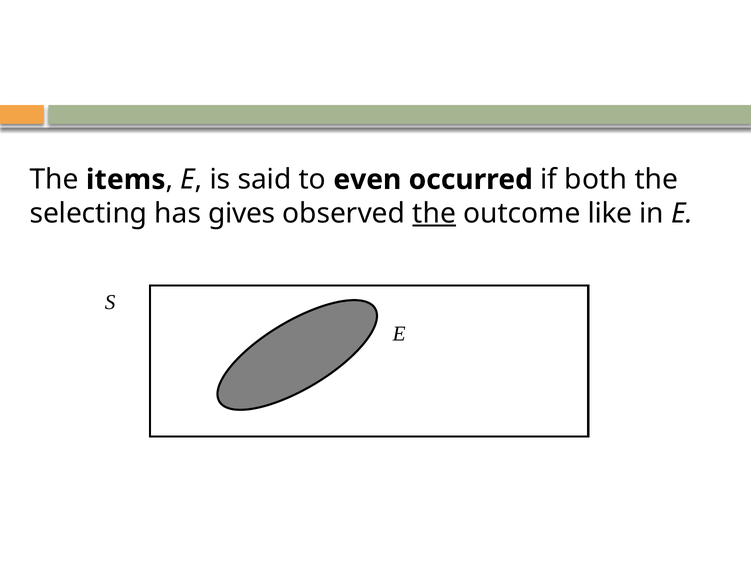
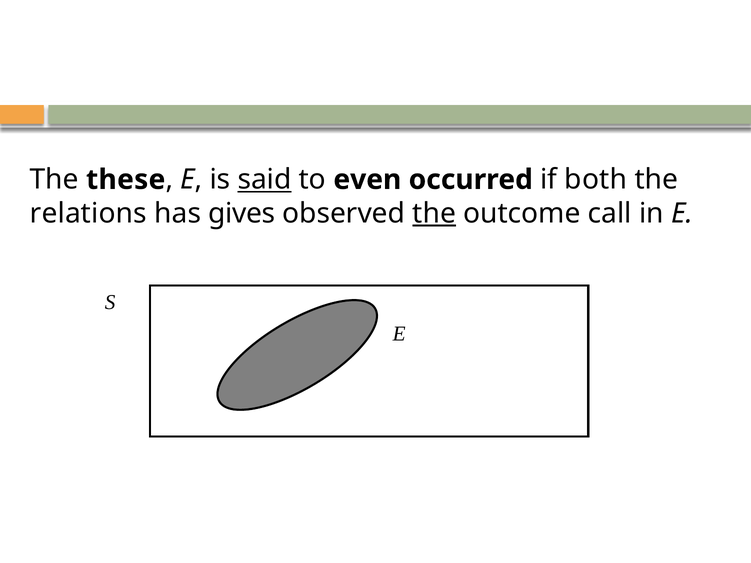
items: items -> these
said underline: none -> present
selecting: selecting -> relations
like: like -> call
